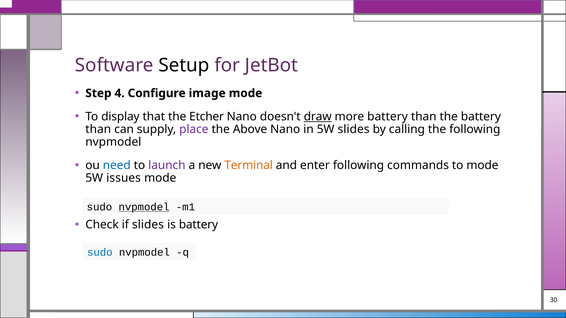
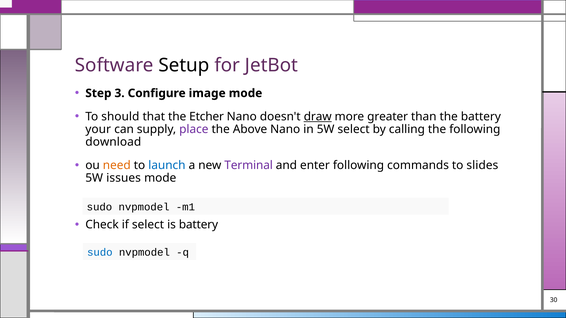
4: 4 -> 3
display: display -> should
more battery: battery -> greater
than at (98, 129): than -> your
5W slides: slides -> select
nvpmodel at (113, 142): nvpmodel -> download
need colour: blue -> orange
launch colour: purple -> blue
Terminal colour: orange -> purple
to mode: mode -> slides
nvpmodel at (144, 207) underline: present -> none
if slides: slides -> select
